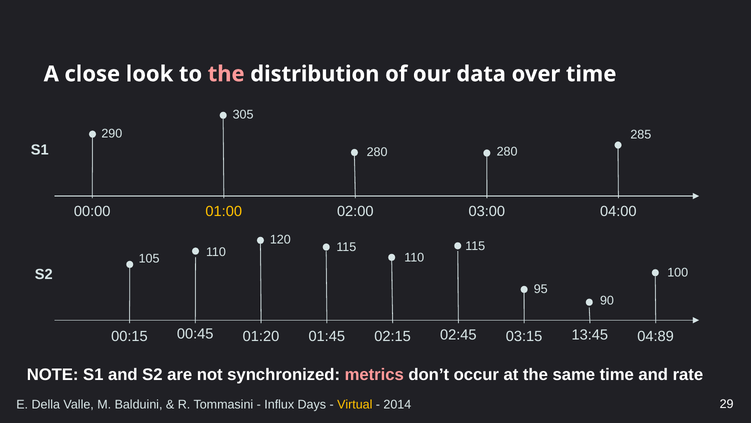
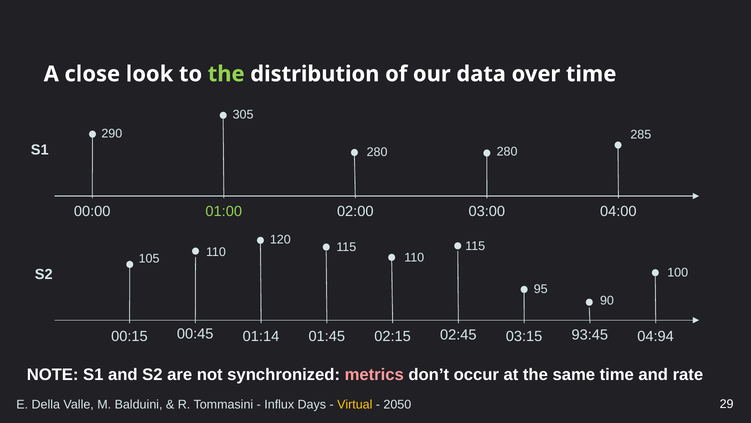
the at (226, 74) colour: pink -> light green
01:00 colour: yellow -> light green
13:45: 13:45 -> 93:45
01:20: 01:20 -> 01:14
04:89: 04:89 -> 04:94
2014: 2014 -> 2050
